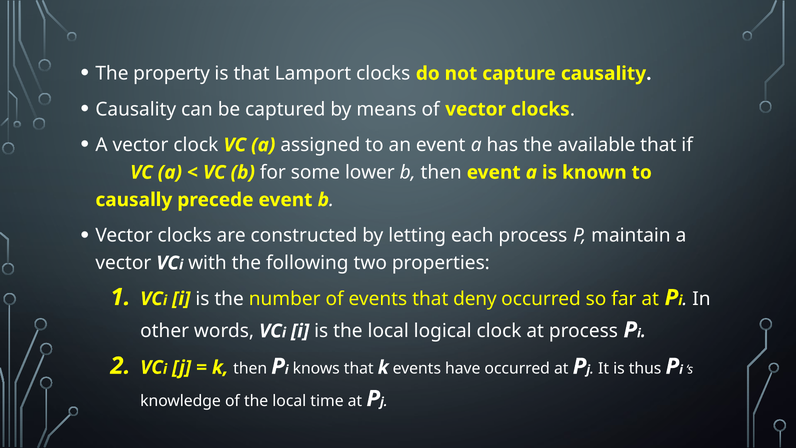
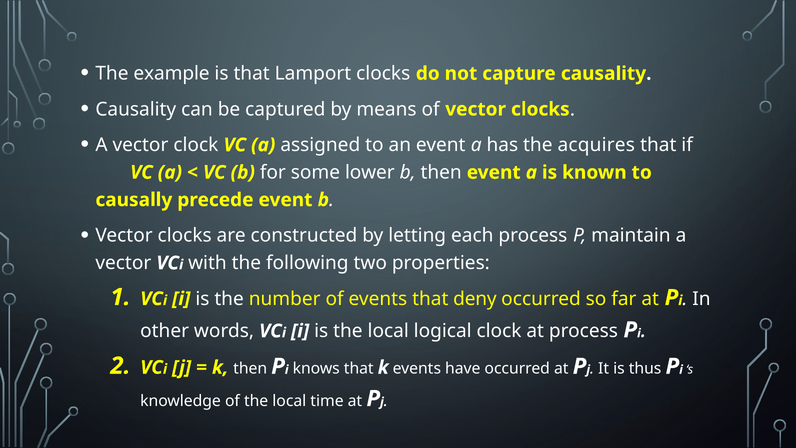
property: property -> example
available: available -> acquires
